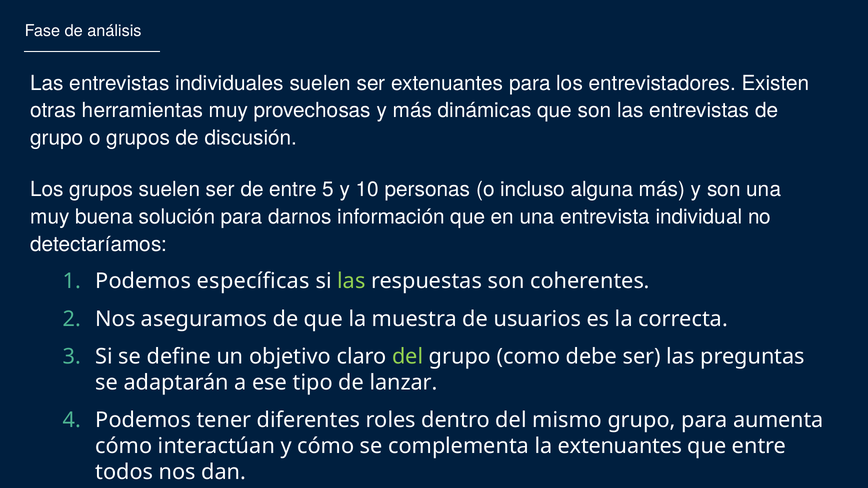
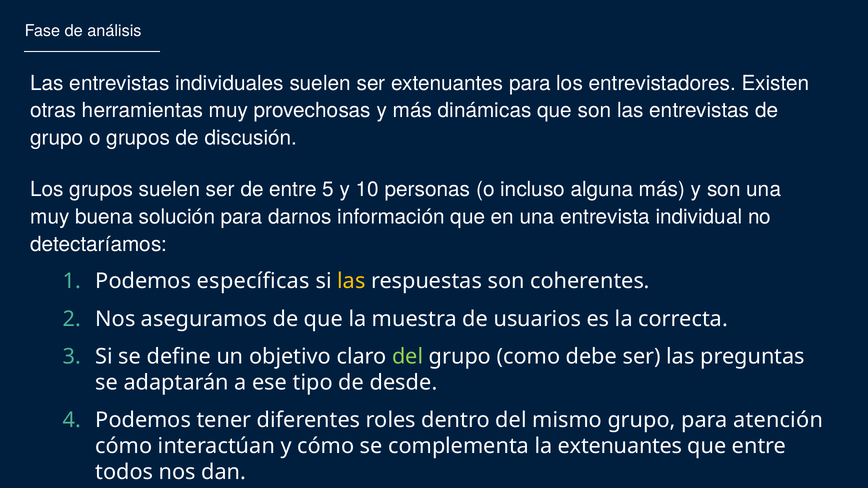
las at (351, 281) colour: light green -> yellow
lanzar: lanzar -> desde
aumenta: aumenta -> atención
